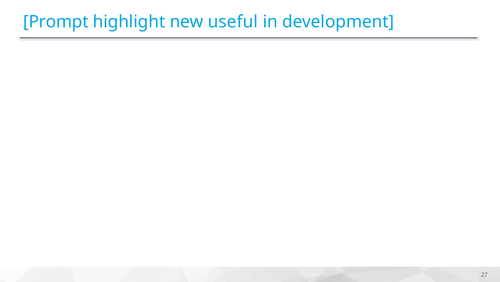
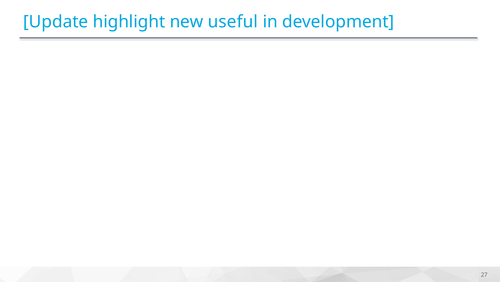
Prompt: Prompt -> Update
